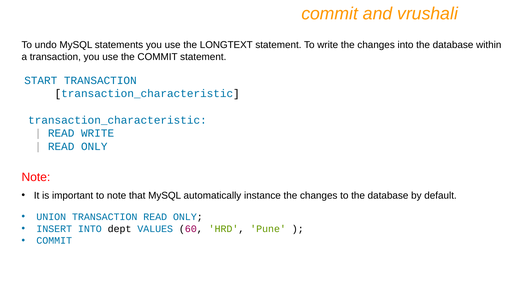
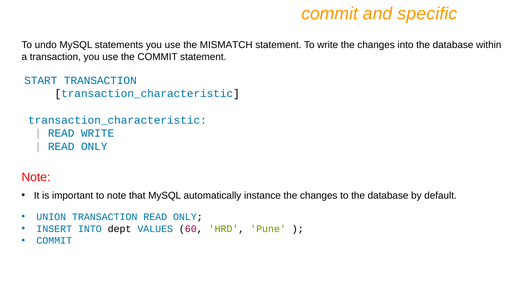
vrushali: vrushali -> specific
LONGTEXT: LONGTEXT -> MISMATCH
